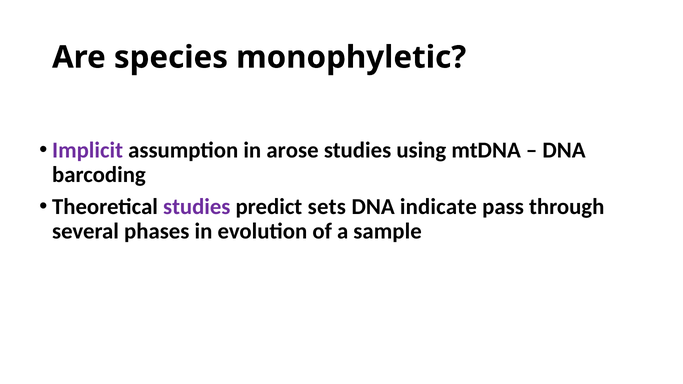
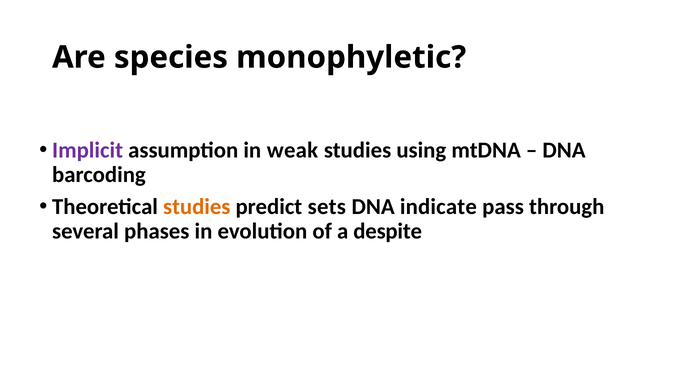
arose: arose -> weak
studies at (197, 207) colour: purple -> orange
sample: sample -> despite
